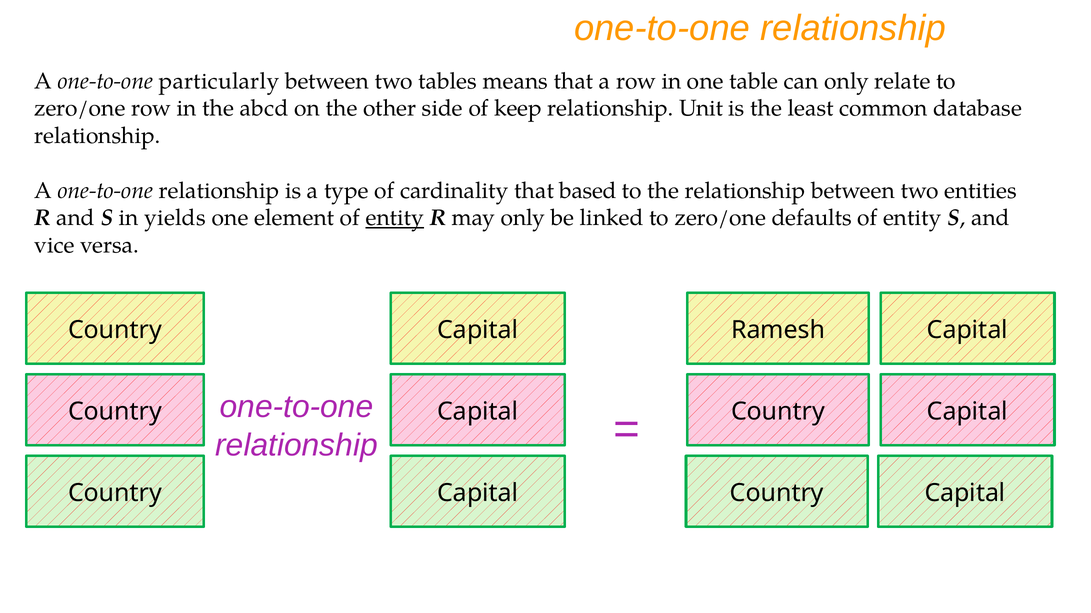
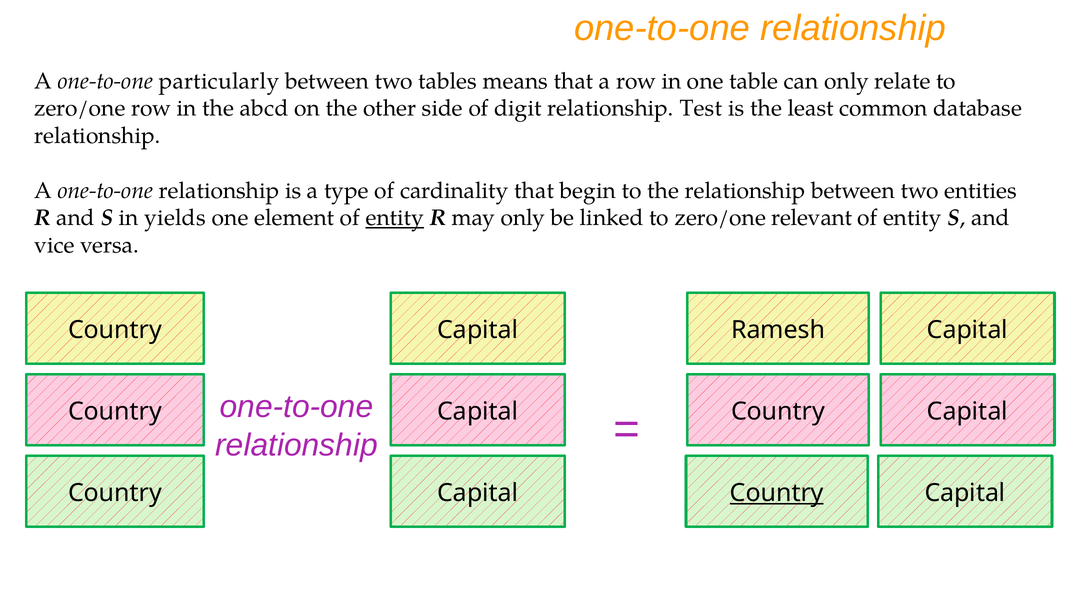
keep: keep -> digit
Unit: Unit -> Test
based: based -> begin
defaults: defaults -> relevant
Country at (777, 494) underline: none -> present
